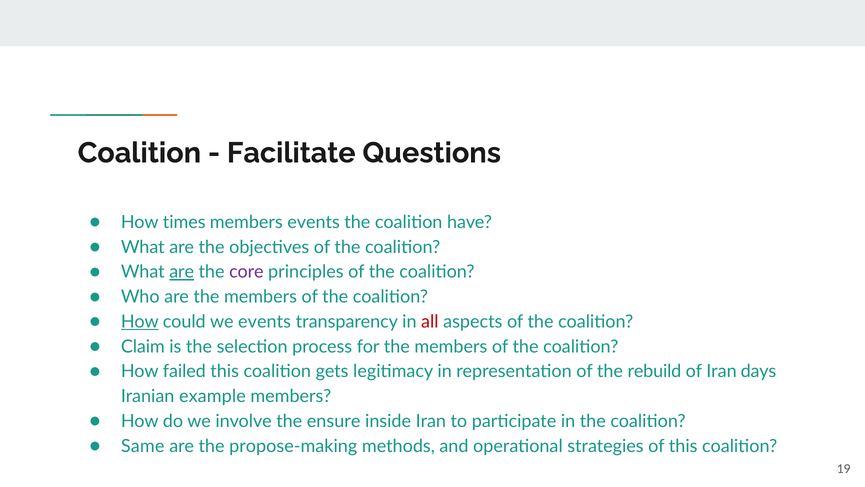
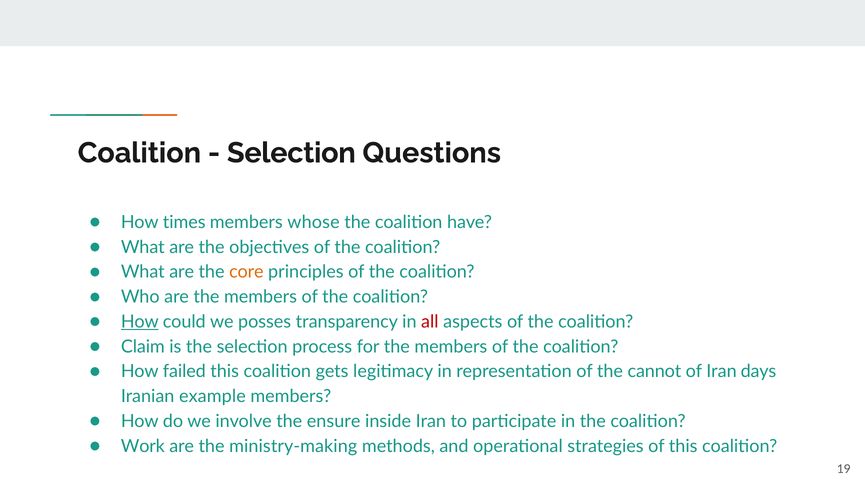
Facilitate at (291, 153): Facilitate -> Selection
members events: events -> whose
are at (182, 272) underline: present -> none
core colour: purple -> orange
we events: events -> posses
rebuild: rebuild -> cannot
Same: Same -> Work
propose-making: propose-making -> ministry-making
